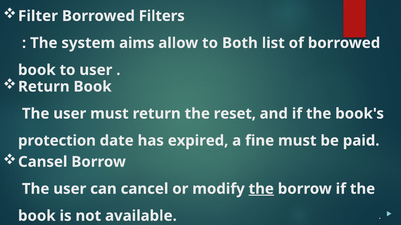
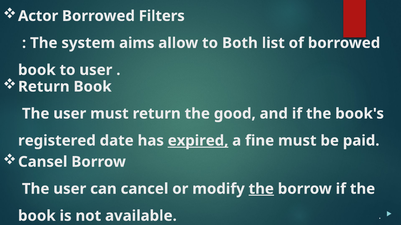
Filter: Filter -> Actor
reset: reset -> good
protection: protection -> registered
expired underline: none -> present
